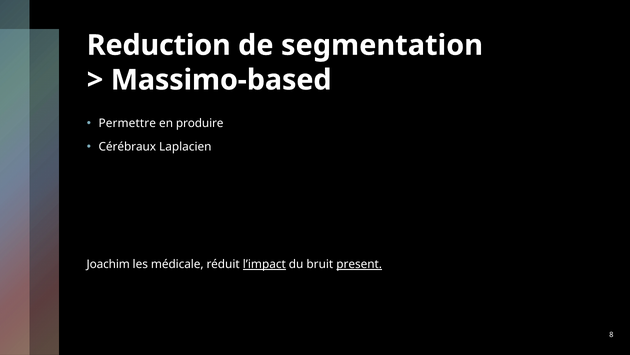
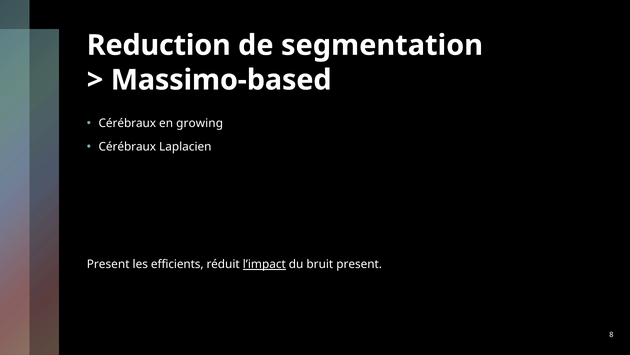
Permettre at (127, 123): Permettre -> Cérébraux
produire: produire -> growing
Joachim at (108, 264): Joachim -> Present
médicale: médicale -> efficients
present at (359, 264) underline: present -> none
